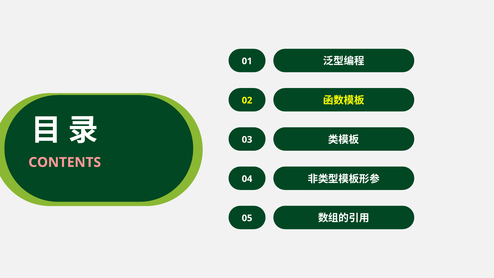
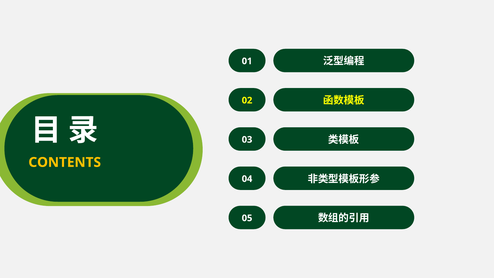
CONTENTS colour: pink -> yellow
